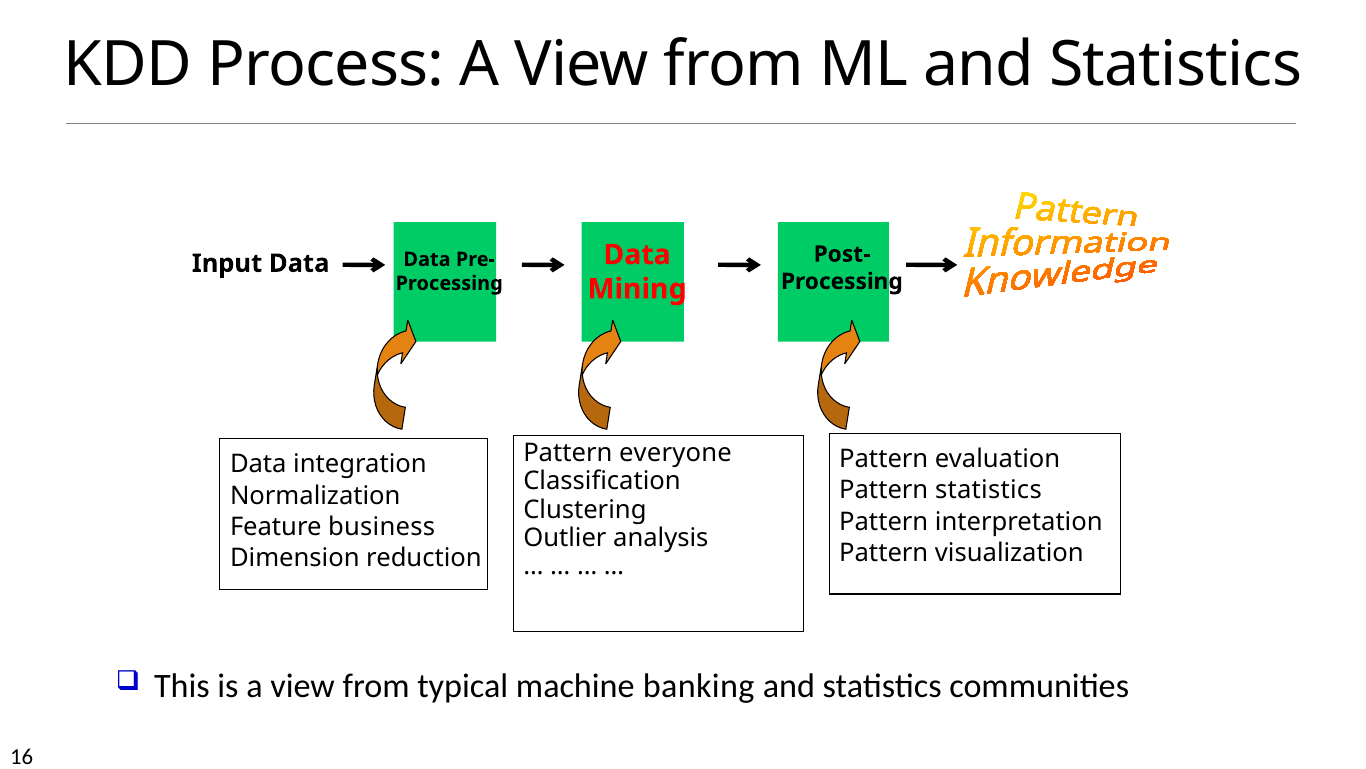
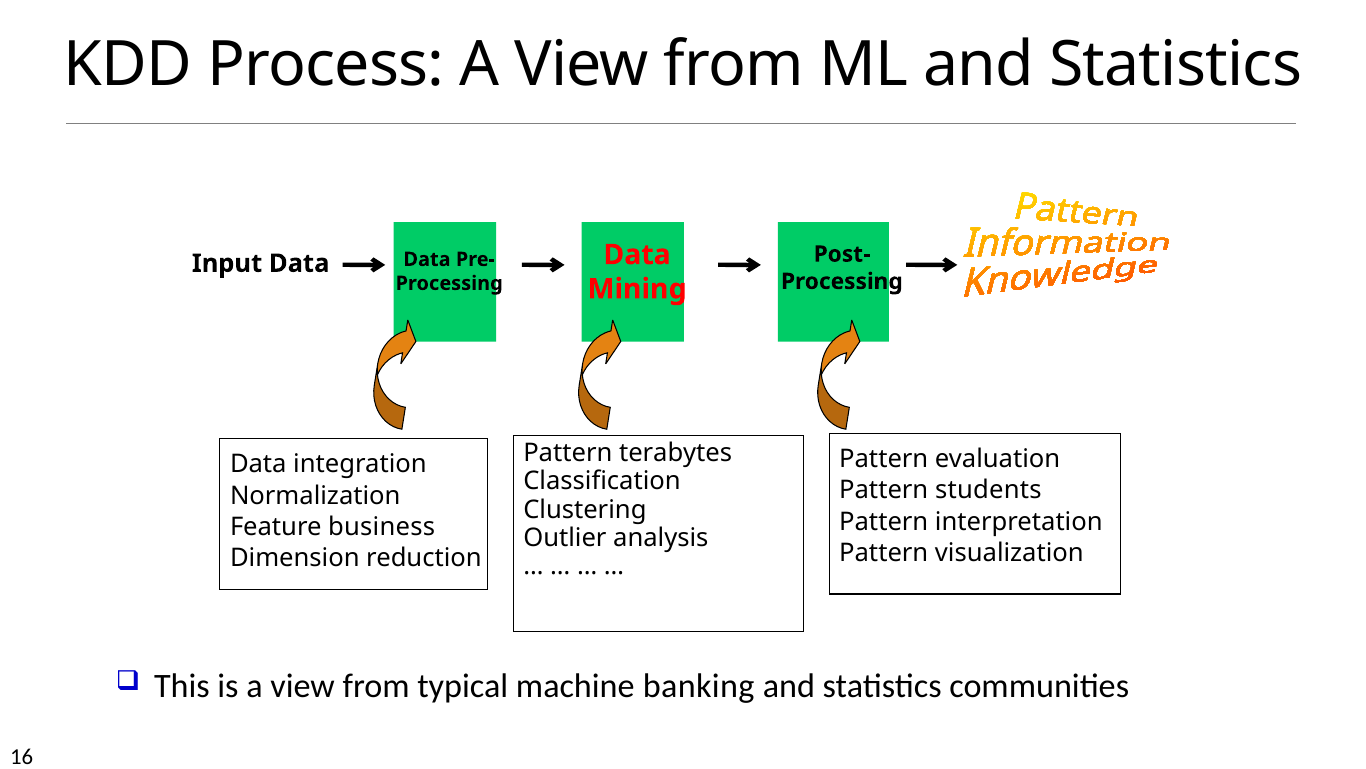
everyone: everyone -> terabytes
Pattern statistics: statistics -> students
